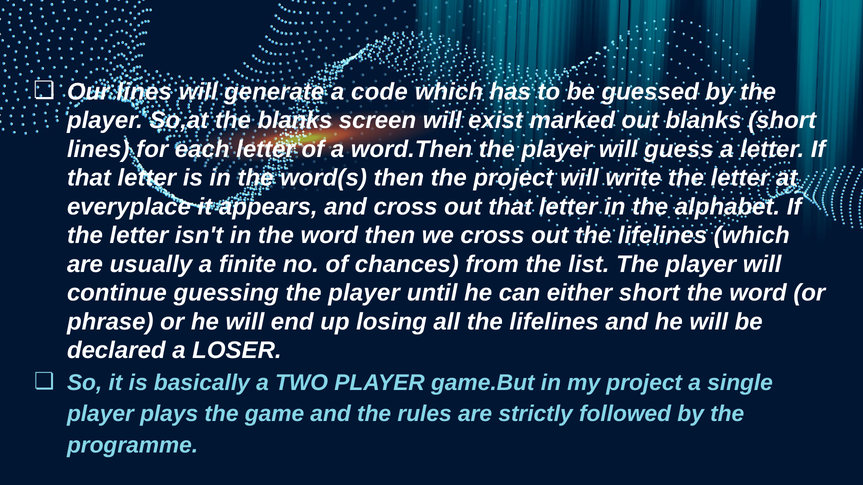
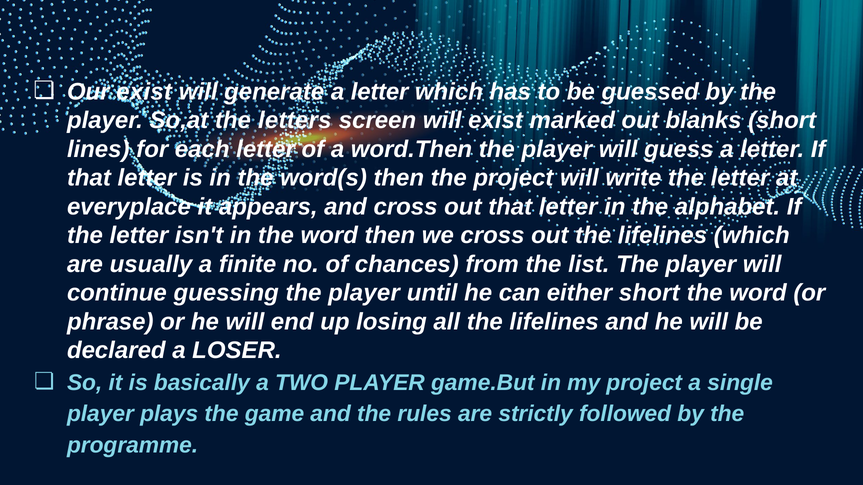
Our lines: lines -> exist
generate a code: code -> letter
the blanks: blanks -> letters
